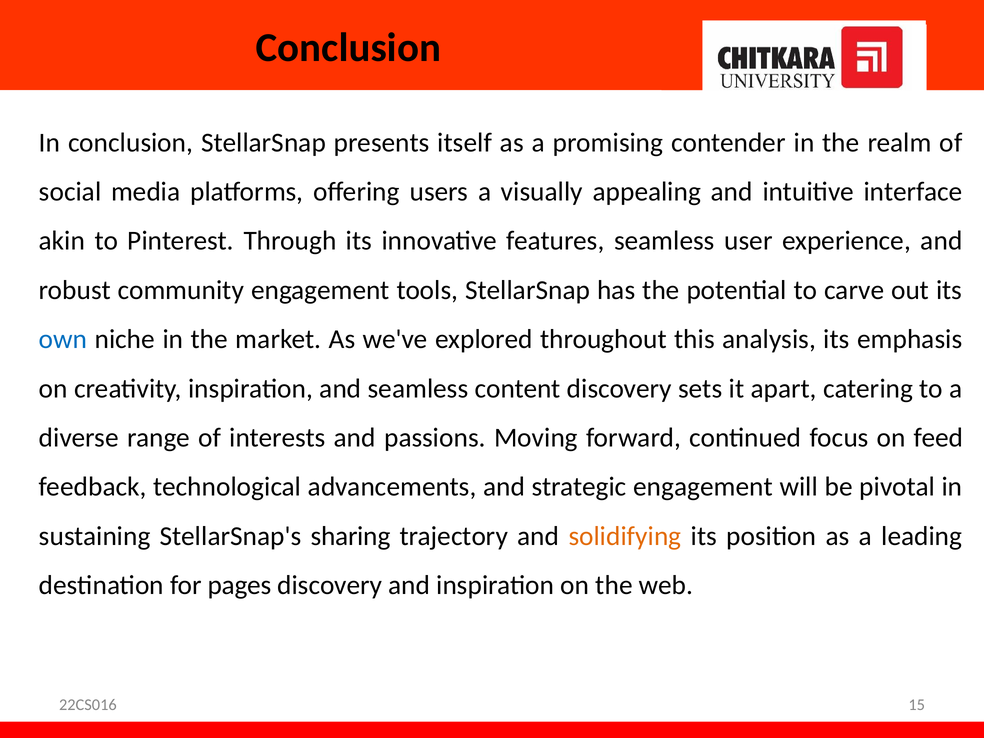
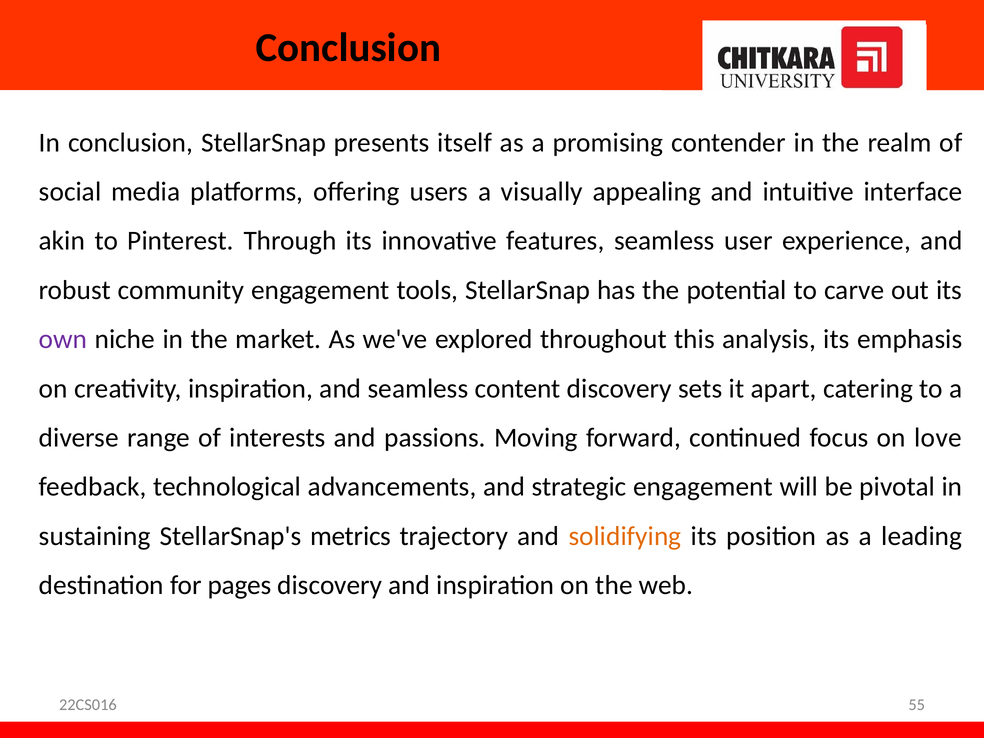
own colour: blue -> purple
feed: feed -> love
sharing: sharing -> metrics
15: 15 -> 55
